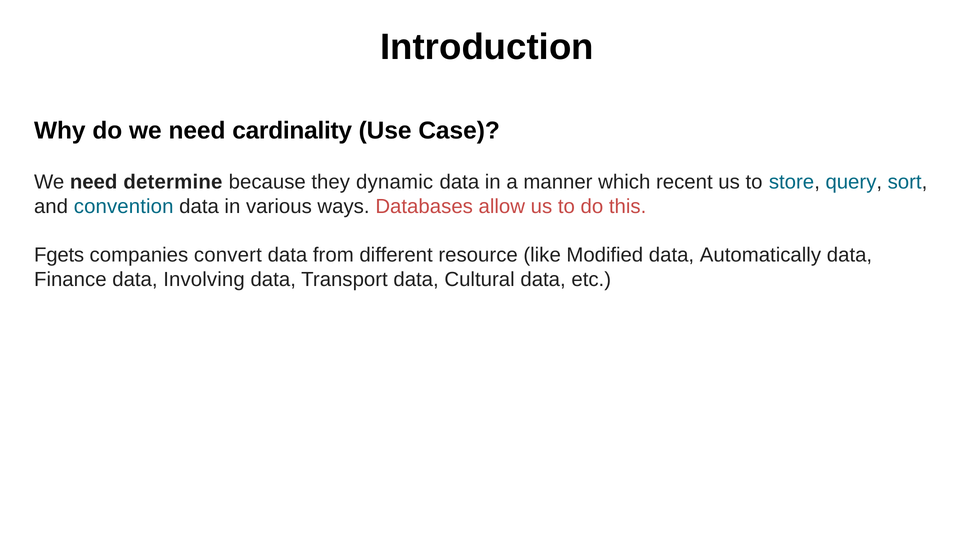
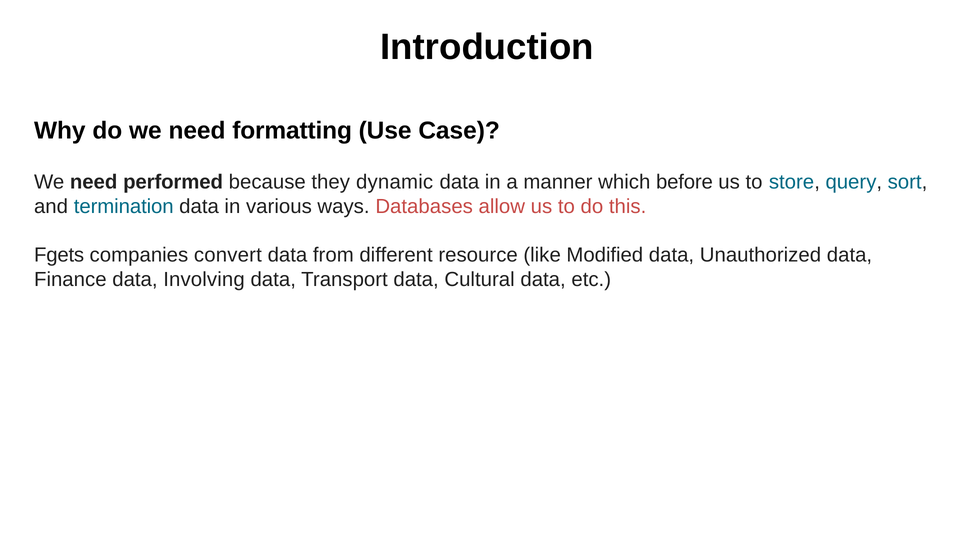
cardinality: cardinality -> formatting
determine: determine -> performed
recent: recent -> before
convention: convention -> termination
Automatically: Automatically -> Unauthorized
